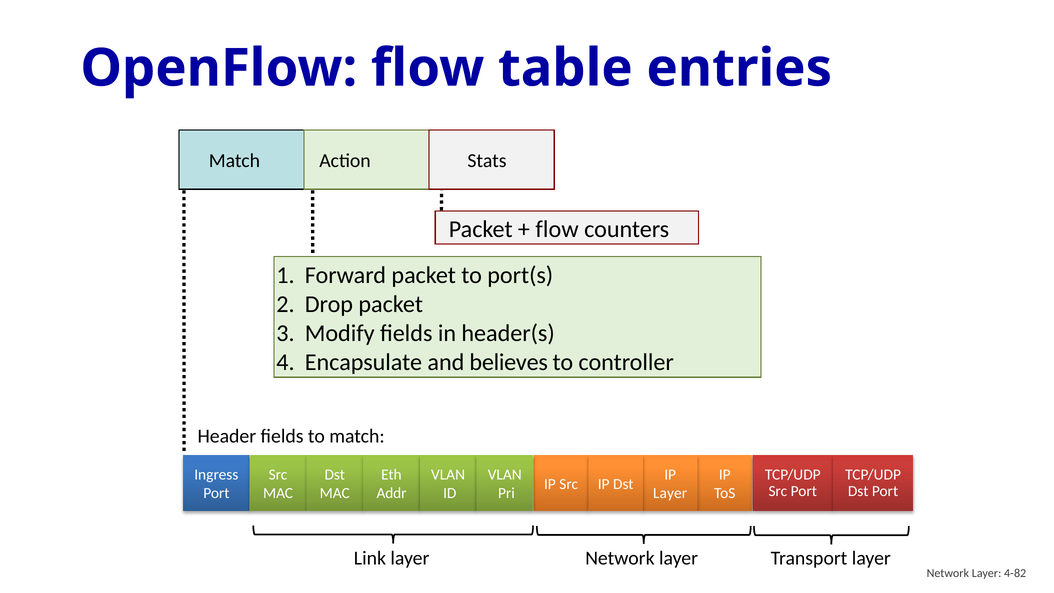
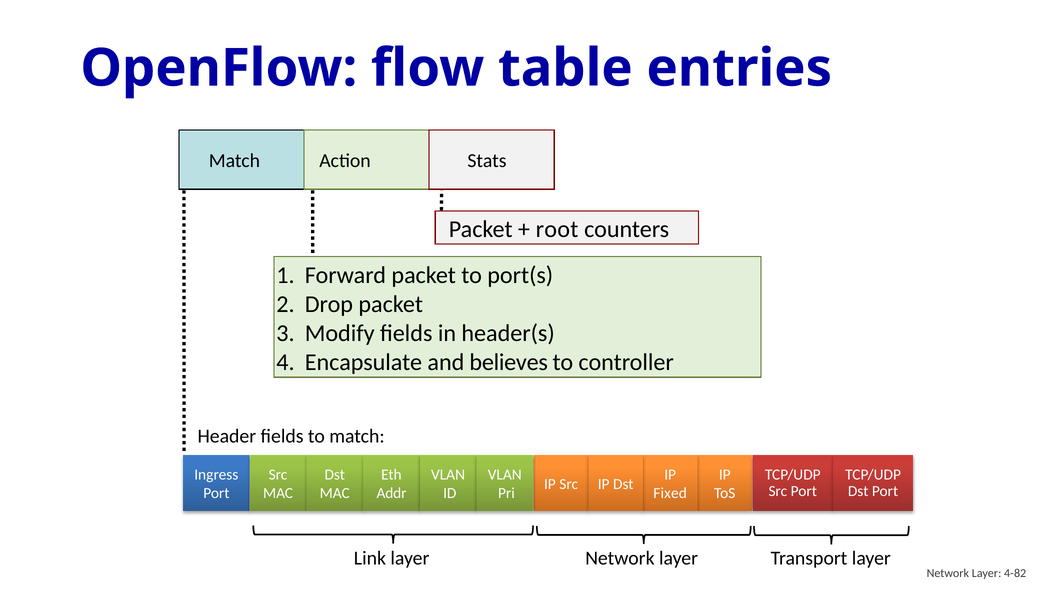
flow at (557, 229): flow -> root
Layer at (670, 493): Layer -> Fixed
